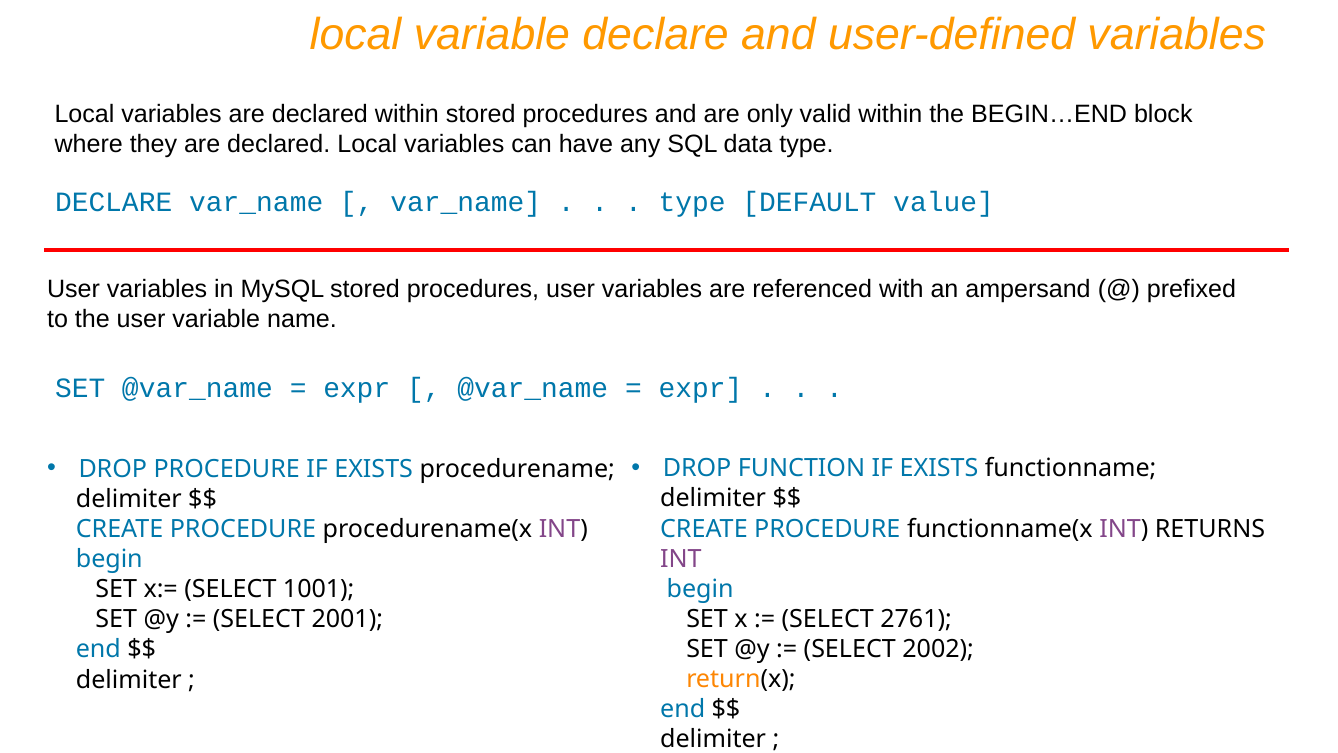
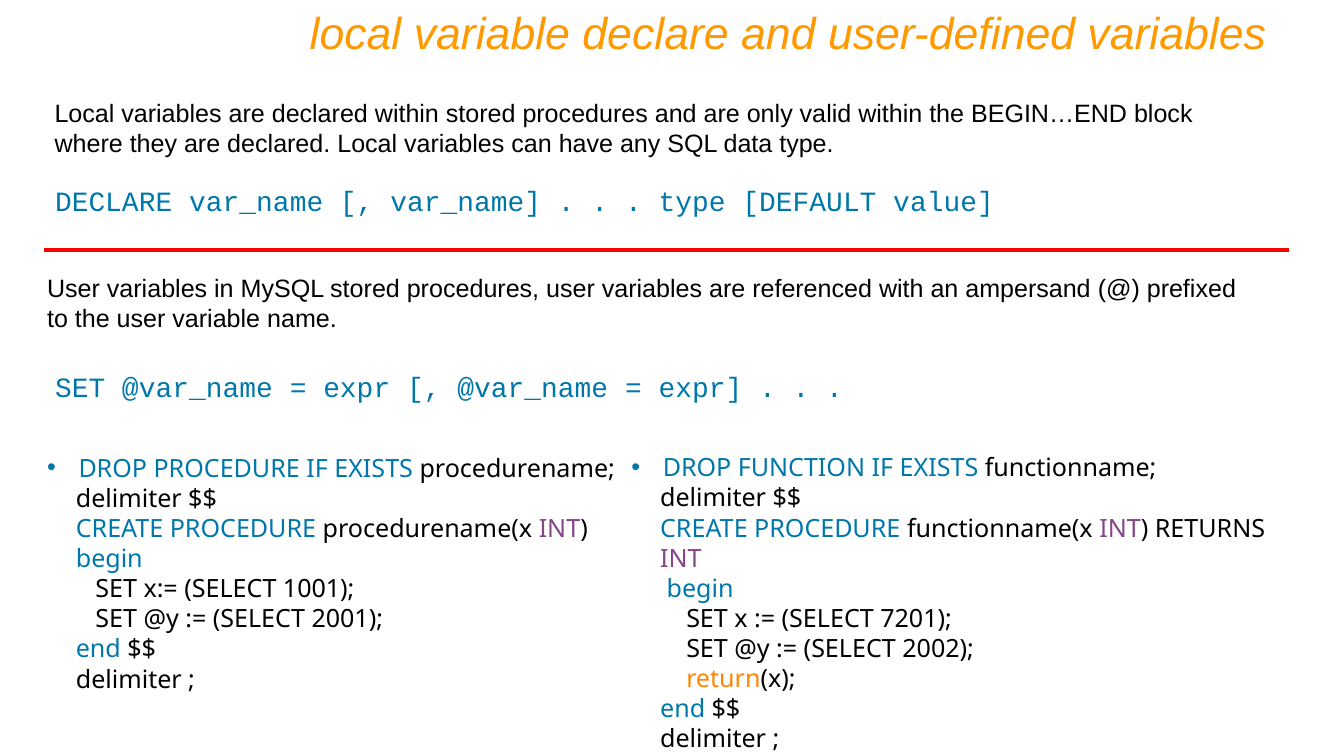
2761: 2761 -> 7201
